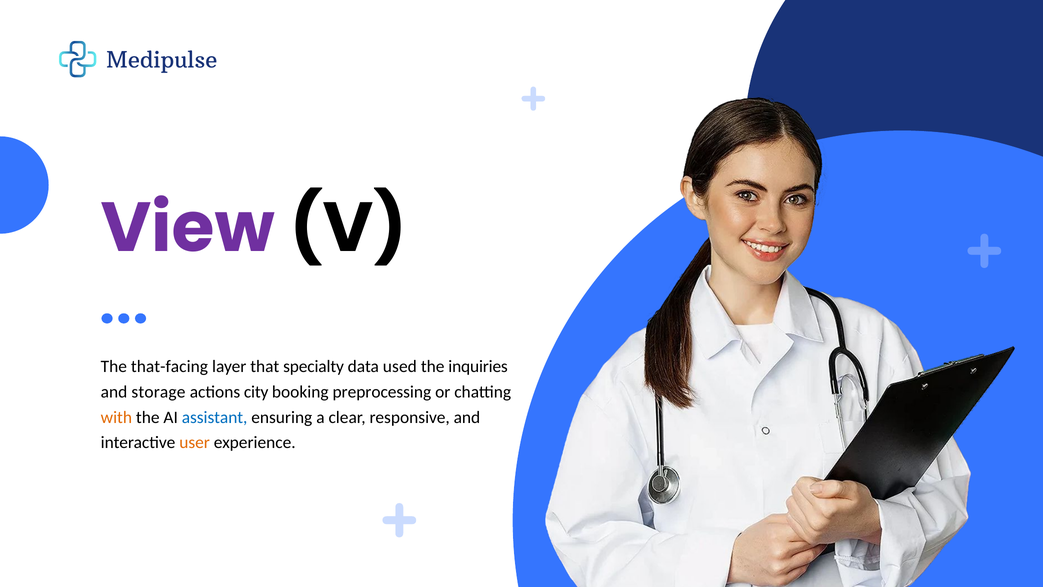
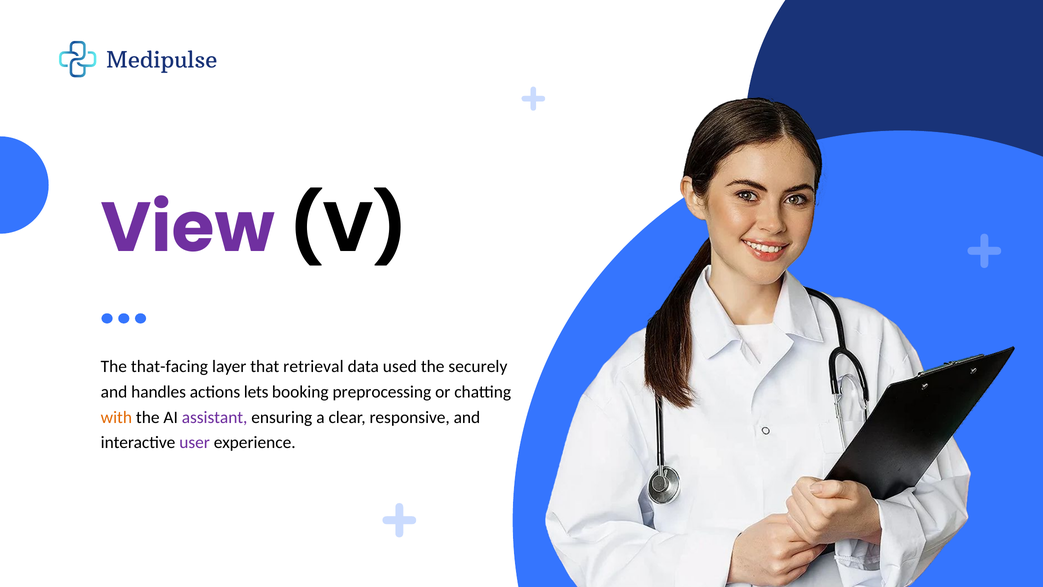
specialty: specialty -> retrieval
inquiries: inquiries -> securely
storage: storage -> handles
city: city -> lets
assistant colour: blue -> purple
user colour: orange -> purple
